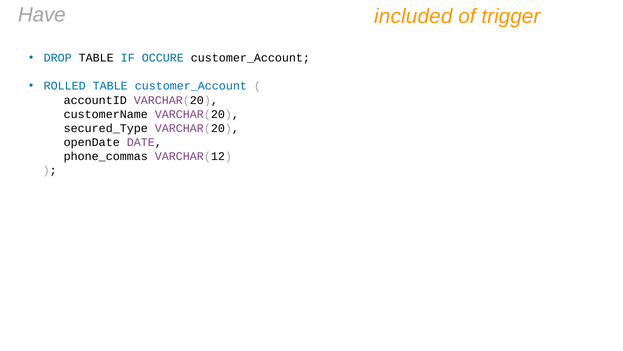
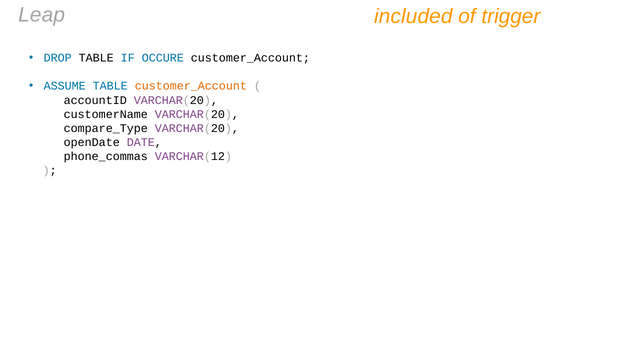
Have: Have -> Leap
ROLLED: ROLLED -> ASSUME
customer_Account at (191, 86) colour: blue -> orange
secured_Type: secured_Type -> compare_Type
